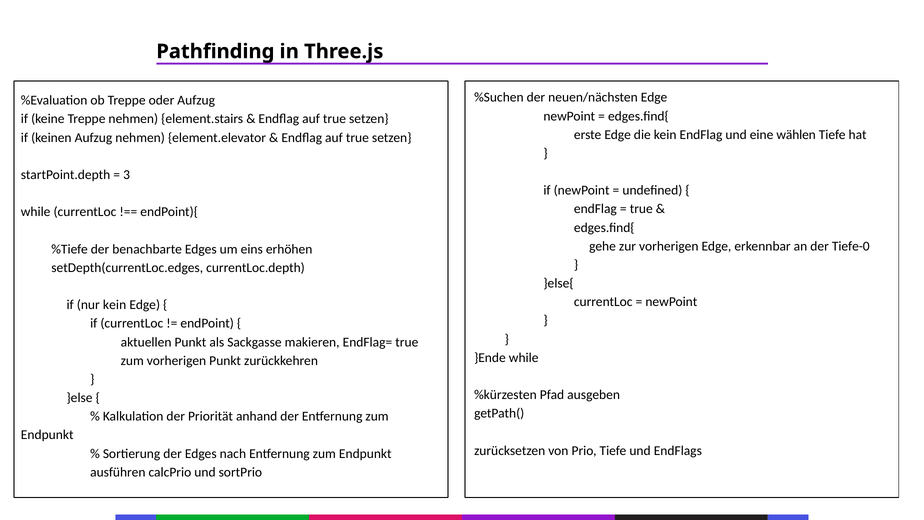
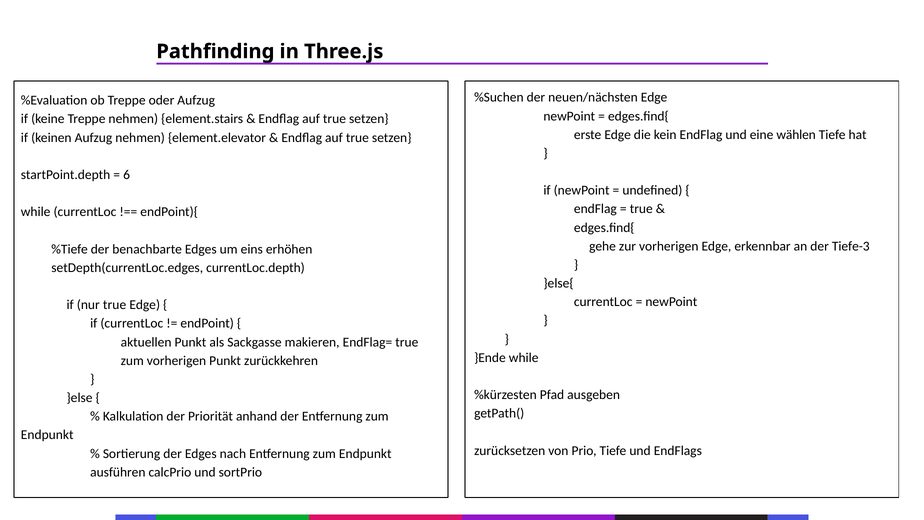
3: 3 -> 6
Tiefe-0: Tiefe-0 -> Tiefe-3
nur kein: kein -> true
